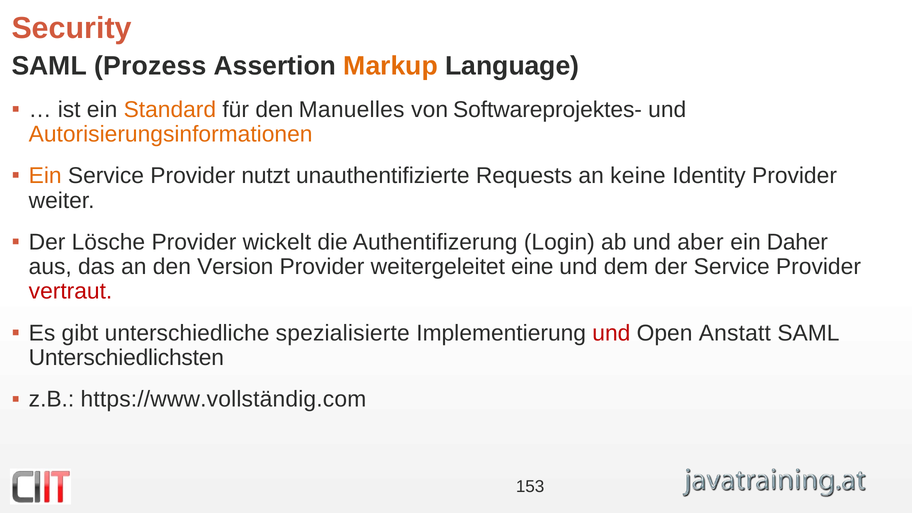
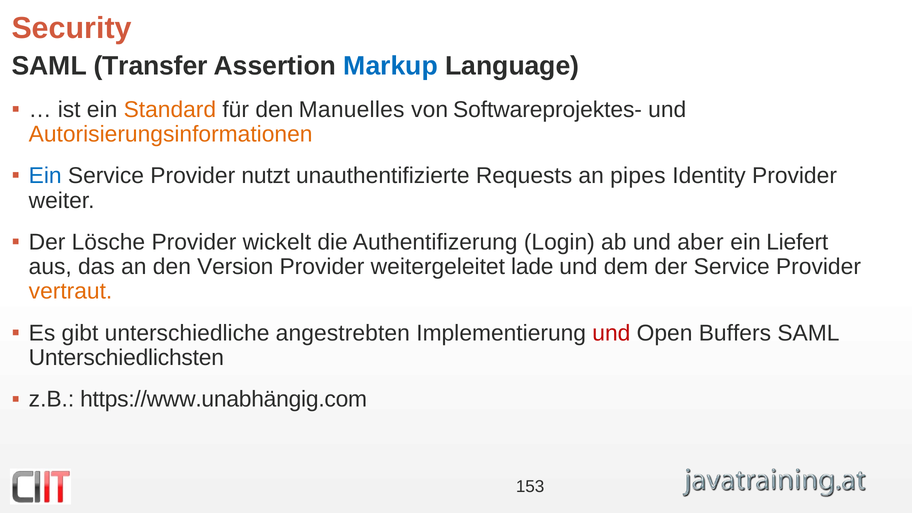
Prozess: Prozess -> Transfer
Markup colour: orange -> blue
Ein at (45, 176) colour: orange -> blue
keine: keine -> pipes
Daher: Daher -> Liefert
eine: eine -> lade
vertraut colour: red -> orange
spezialisierte: spezialisierte -> angestrebten
Anstatt: Anstatt -> Buffers
https://www.vollständig.com: https://www.vollständig.com -> https://www.unabhängig.com
